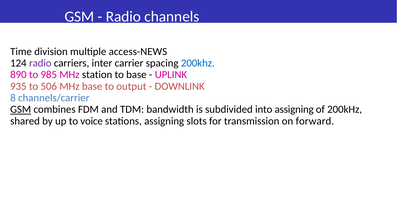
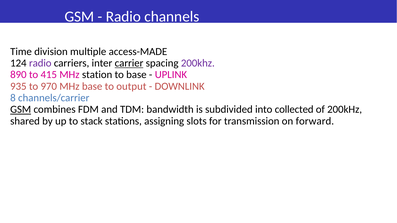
access-NEWS: access-NEWS -> access-MADE
carrier underline: none -> present
200khz at (198, 63) colour: blue -> purple
985: 985 -> 415
506: 506 -> 970
into assigning: assigning -> collected
voice: voice -> stack
